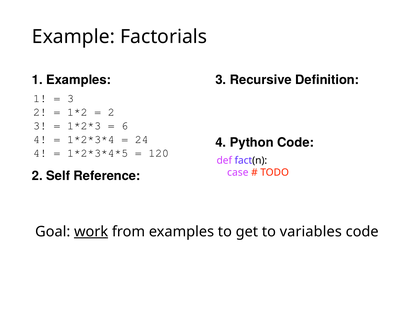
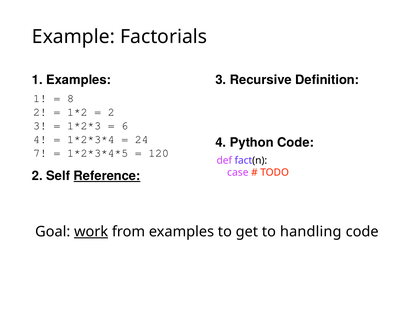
3 at (71, 98): 3 -> 8
4 at (40, 153): 4 -> 7
Reference underline: none -> present
variables: variables -> handling
